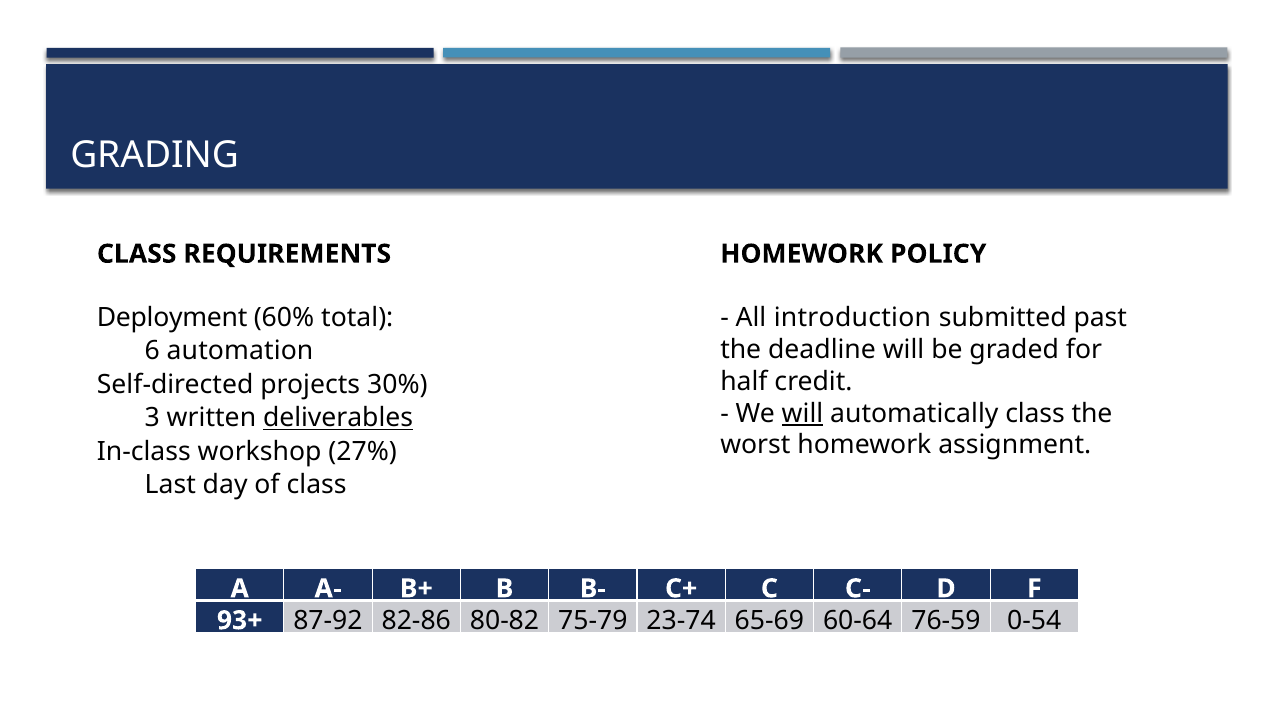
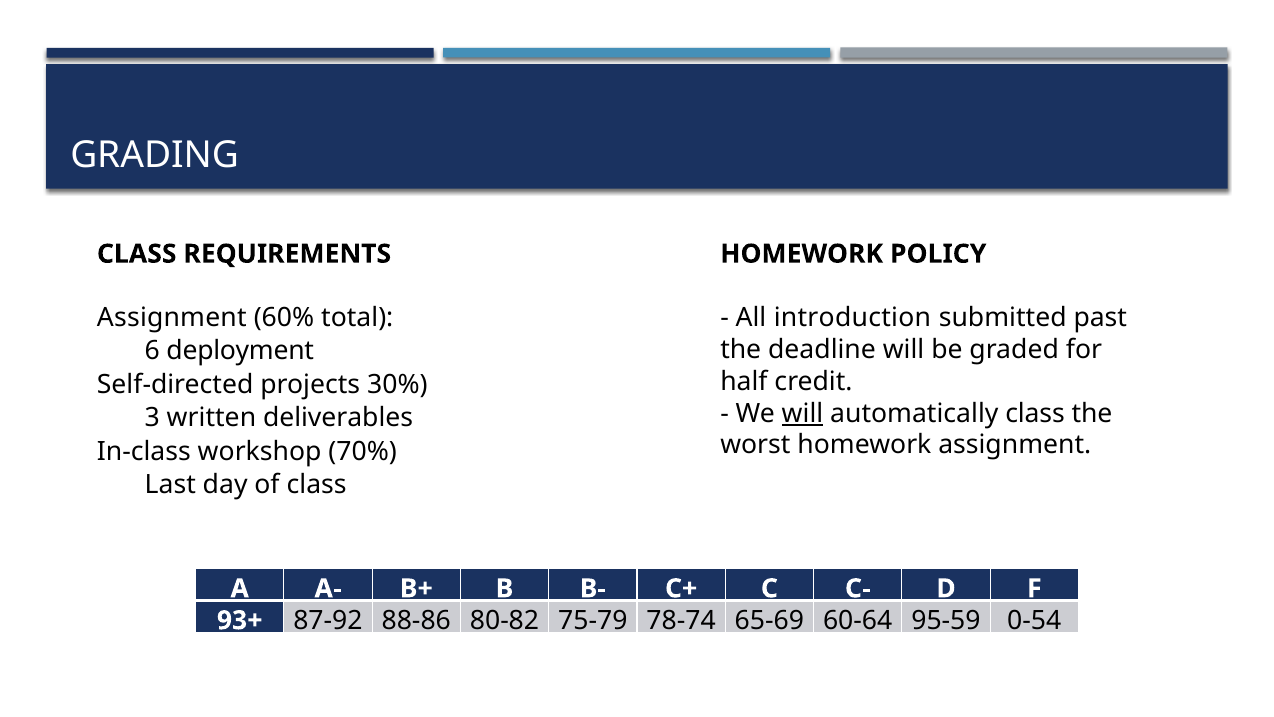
Deployment at (172, 318): Deployment -> Assignment
automation: automation -> deployment
deliverables underline: present -> none
27%: 27% -> 70%
82-86: 82-86 -> 88-86
23-74: 23-74 -> 78-74
76-59: 76-59 -> 95-59
